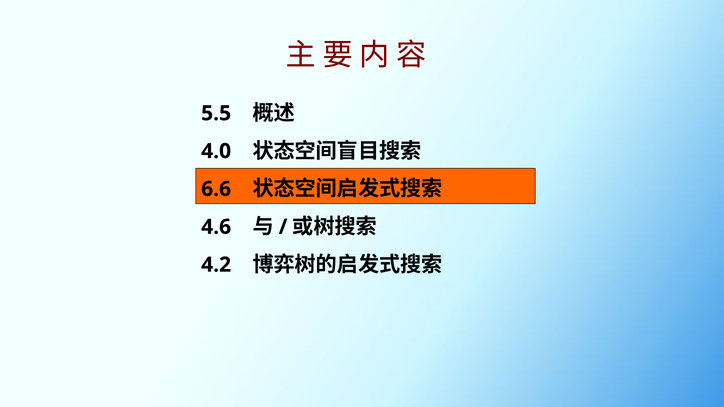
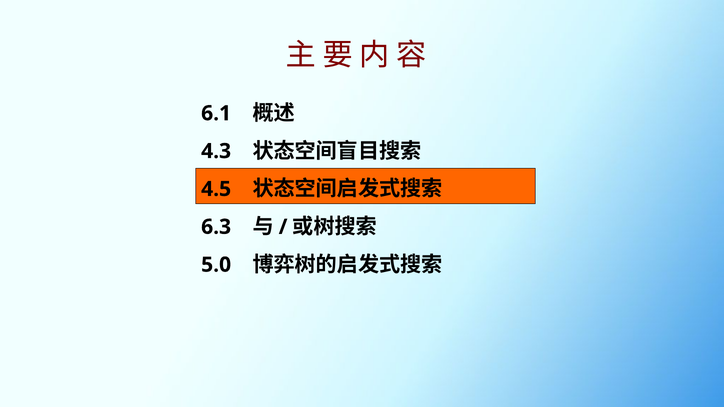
5.5: 5.5 -> 6.1
4.0: 4.0 -> 4.3
6.6: 6.6 -> 4.5
4.6: 4.6 -> 6.3
4.2: 4.2 -> 5.0
